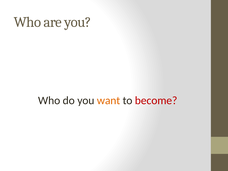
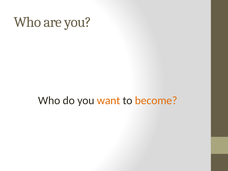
become colour: red -> orange
